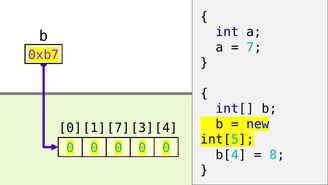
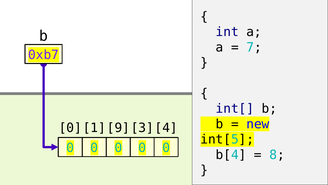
7 at (118, 128): 7 -> 9
